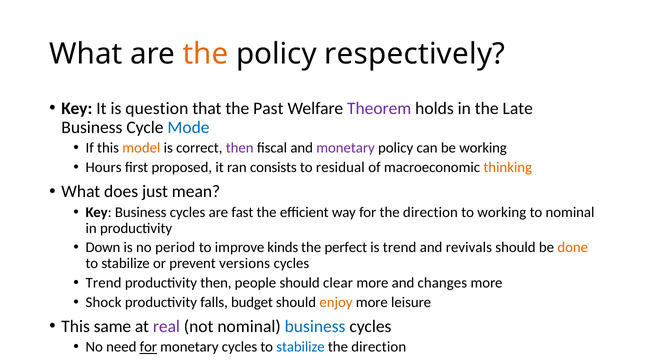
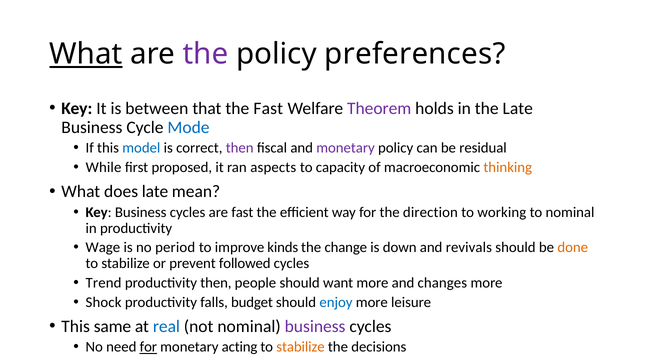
What at (86, 54) underline: none -> present
the at (206, 54) colour: orange -> purple
respectively: respectively -> preferences
question: question -> between
the Past: Past -> Fast
model colour: orange -> blue
be working: working -> residual
Hours: Hours -> While
consists: consists -> aspects
residual: residual -> capacity
does just: just -> late
Down: Down -> Wage
perfect: perfect -> change
is trend: trend -> down
versions: versions -> followed
clear: clear -> want
enjoy colour: orange -> blue
real colour: purple -> blue
business at (315, 327) colour: blue -> purple
monetary cycles: cycles -> acting
stabilize at (300, 347) colour: blue -> orange
direction at (379, 347): direction -> decisions
